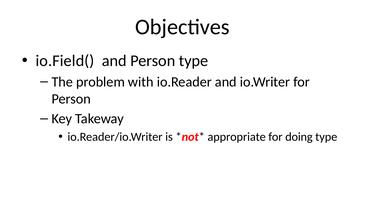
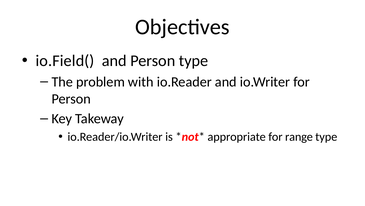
doing: doing -> range
